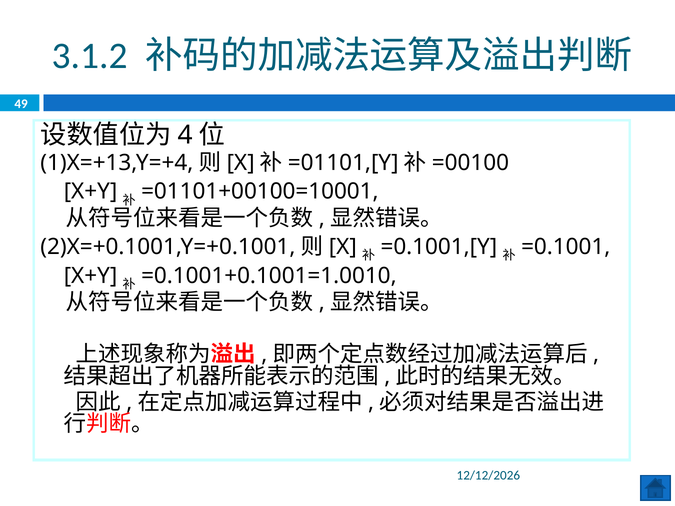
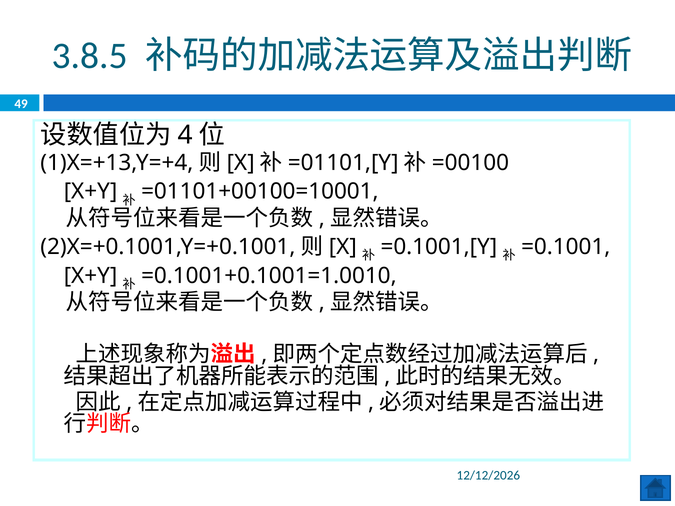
3.1.2: 3.1.2 -> 3.8.5
